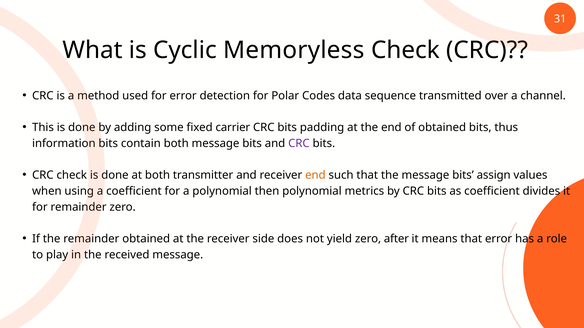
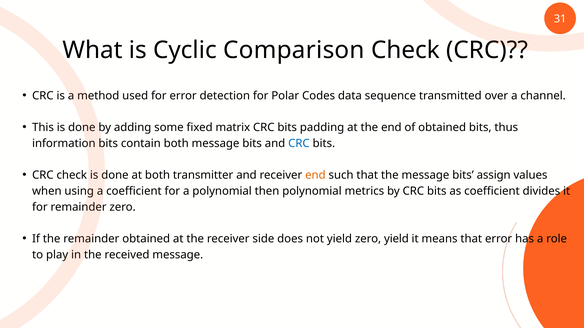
Memoryless: Memoryless -> Comparison
carrier: carrier -> matrix
CRC at (299, 144) colour: purple -> blue
zero after: after -> yield
